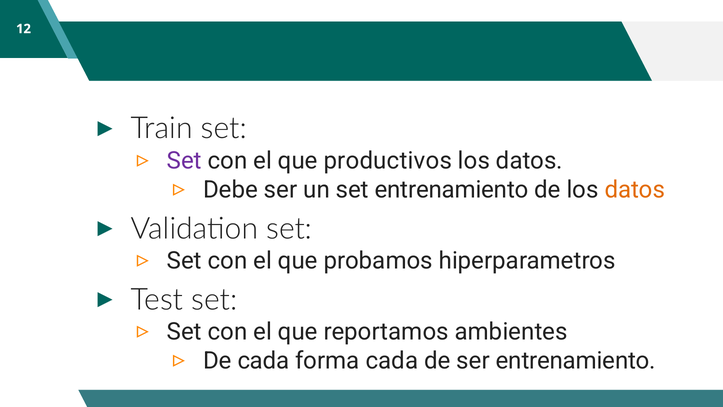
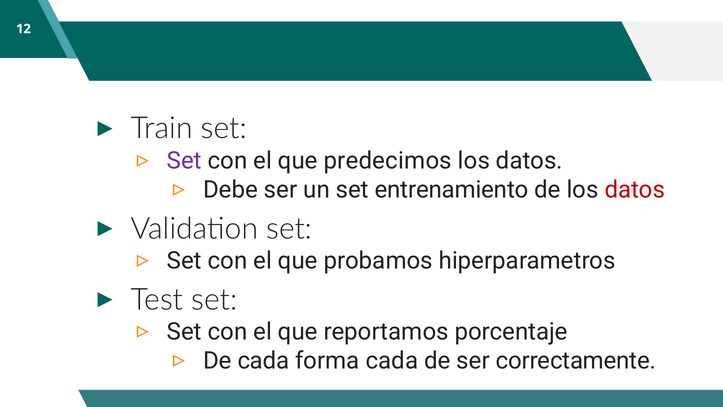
productivos: productivos -> predecimos
datos at (635, 189) colour: orange -> red
ambientes: ambientes -> porcentaje
ser entrenamiento: entrenamiento -> correctamente
